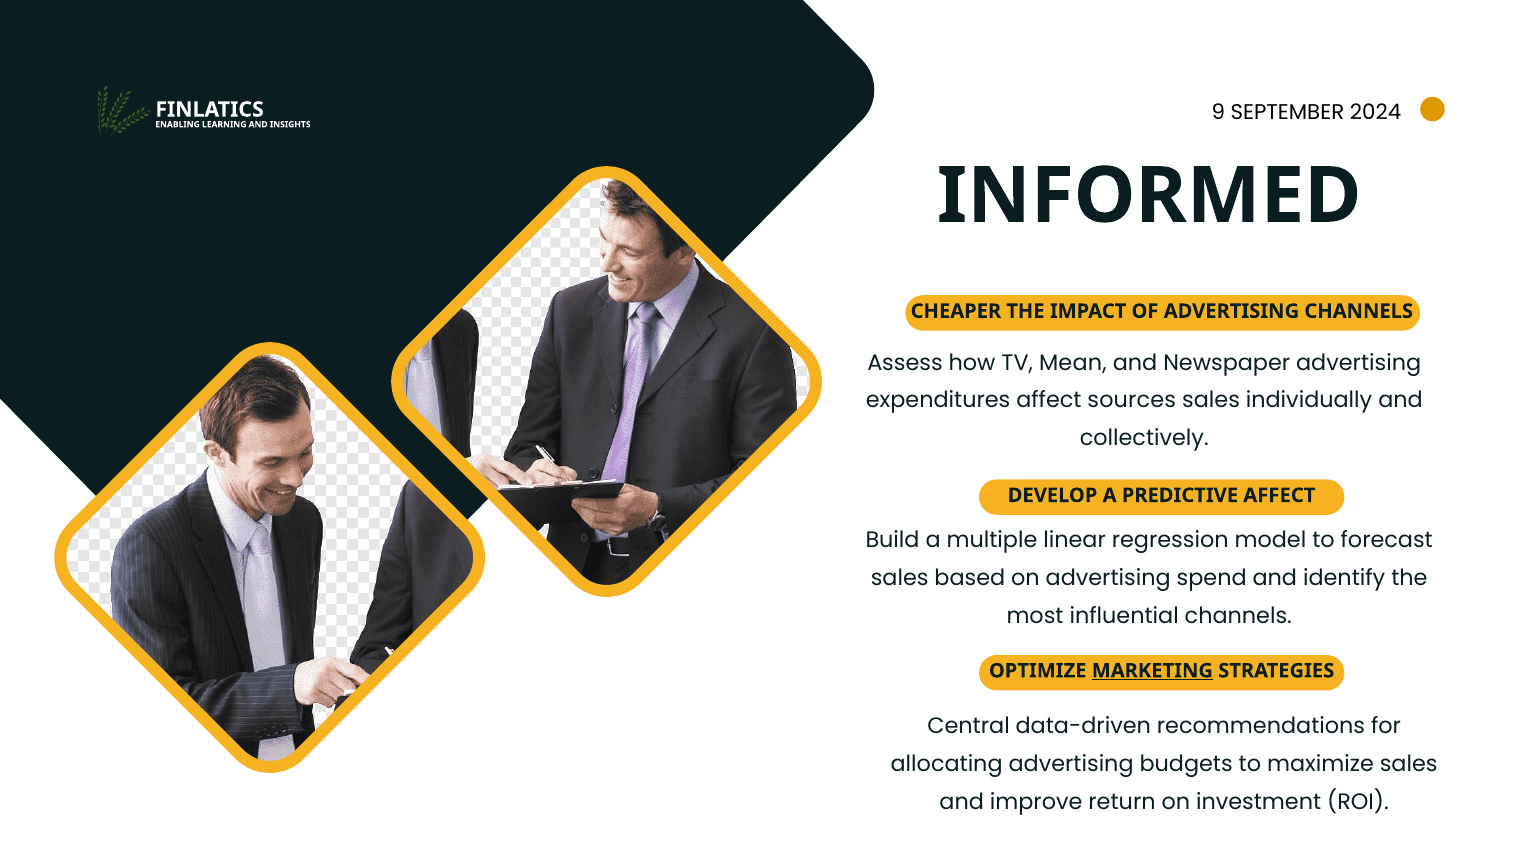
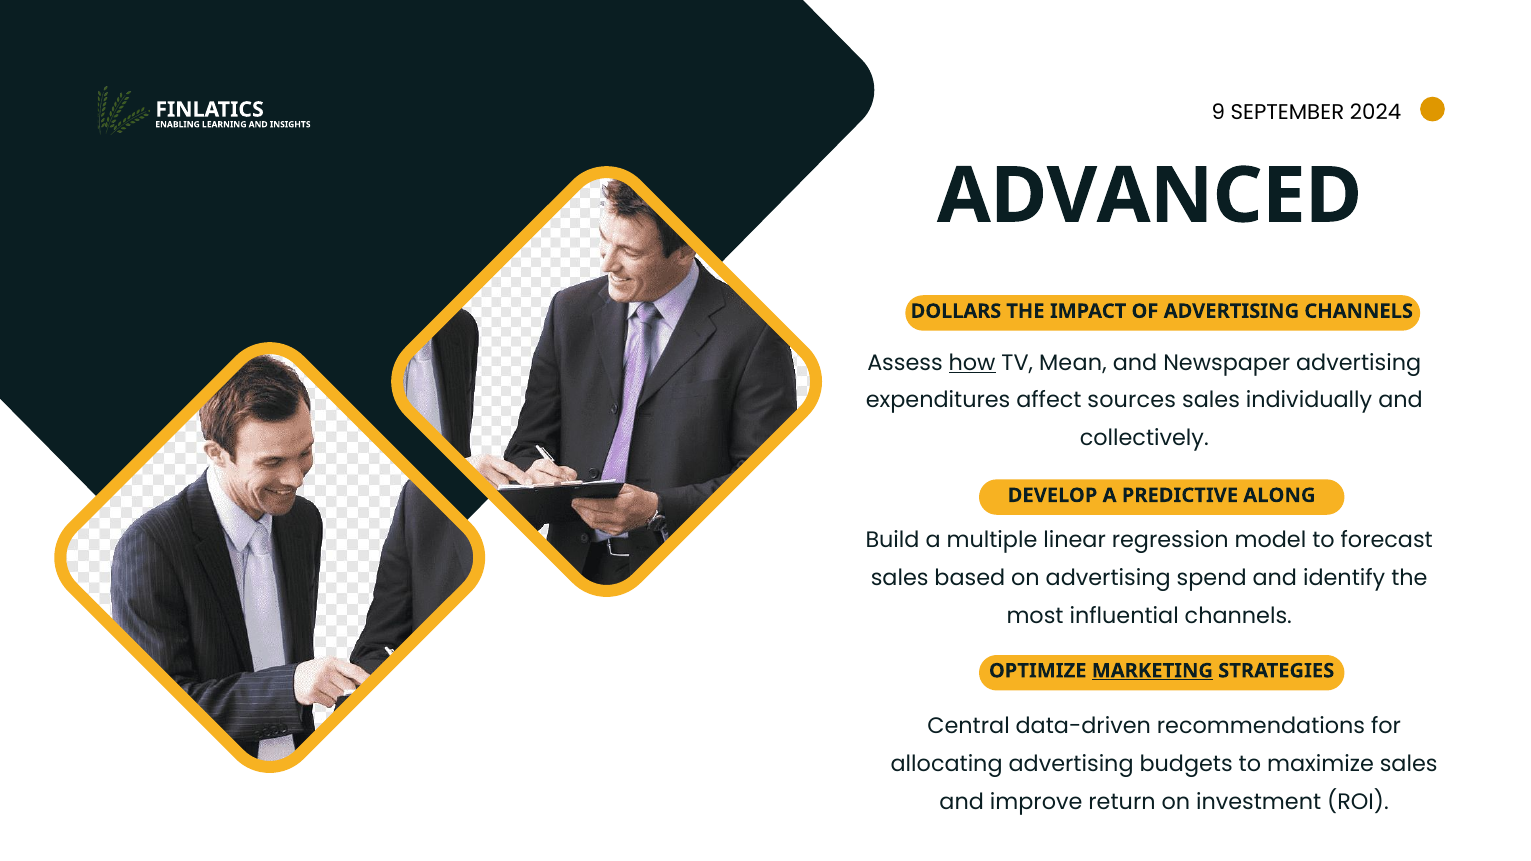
INFORMED: INFORMED -> ADVANCED
CHEAPER: CHEAPER -> DOLLARS
how underline: none -> present
PREDICTIVE AFFECT: AFFECT -> ALONG
